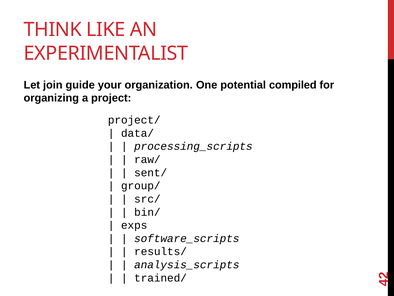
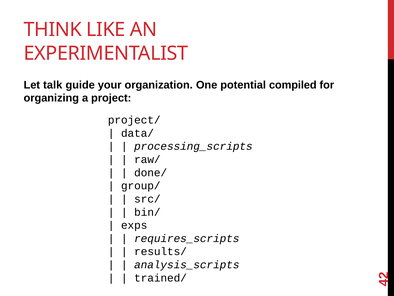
join: join -> talk
sent/: sent/ -> done/
software_scripts: software_scripts -> requires_scripts
